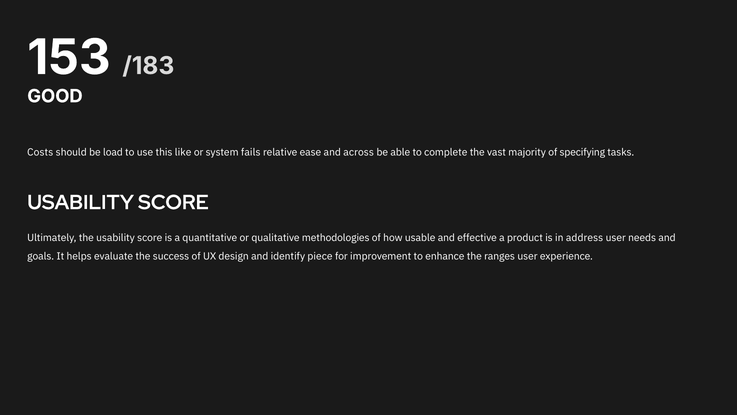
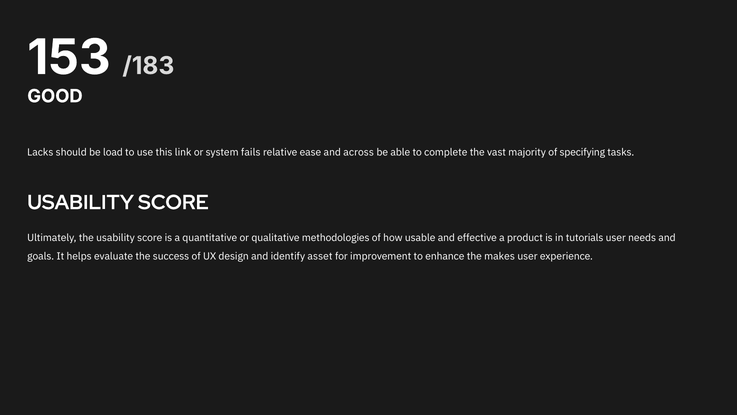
Costs: Costs -> Lacks
like: like -> link
address: address -> tutorials
piece: piece -> asset
ranges: ranges -> makes
